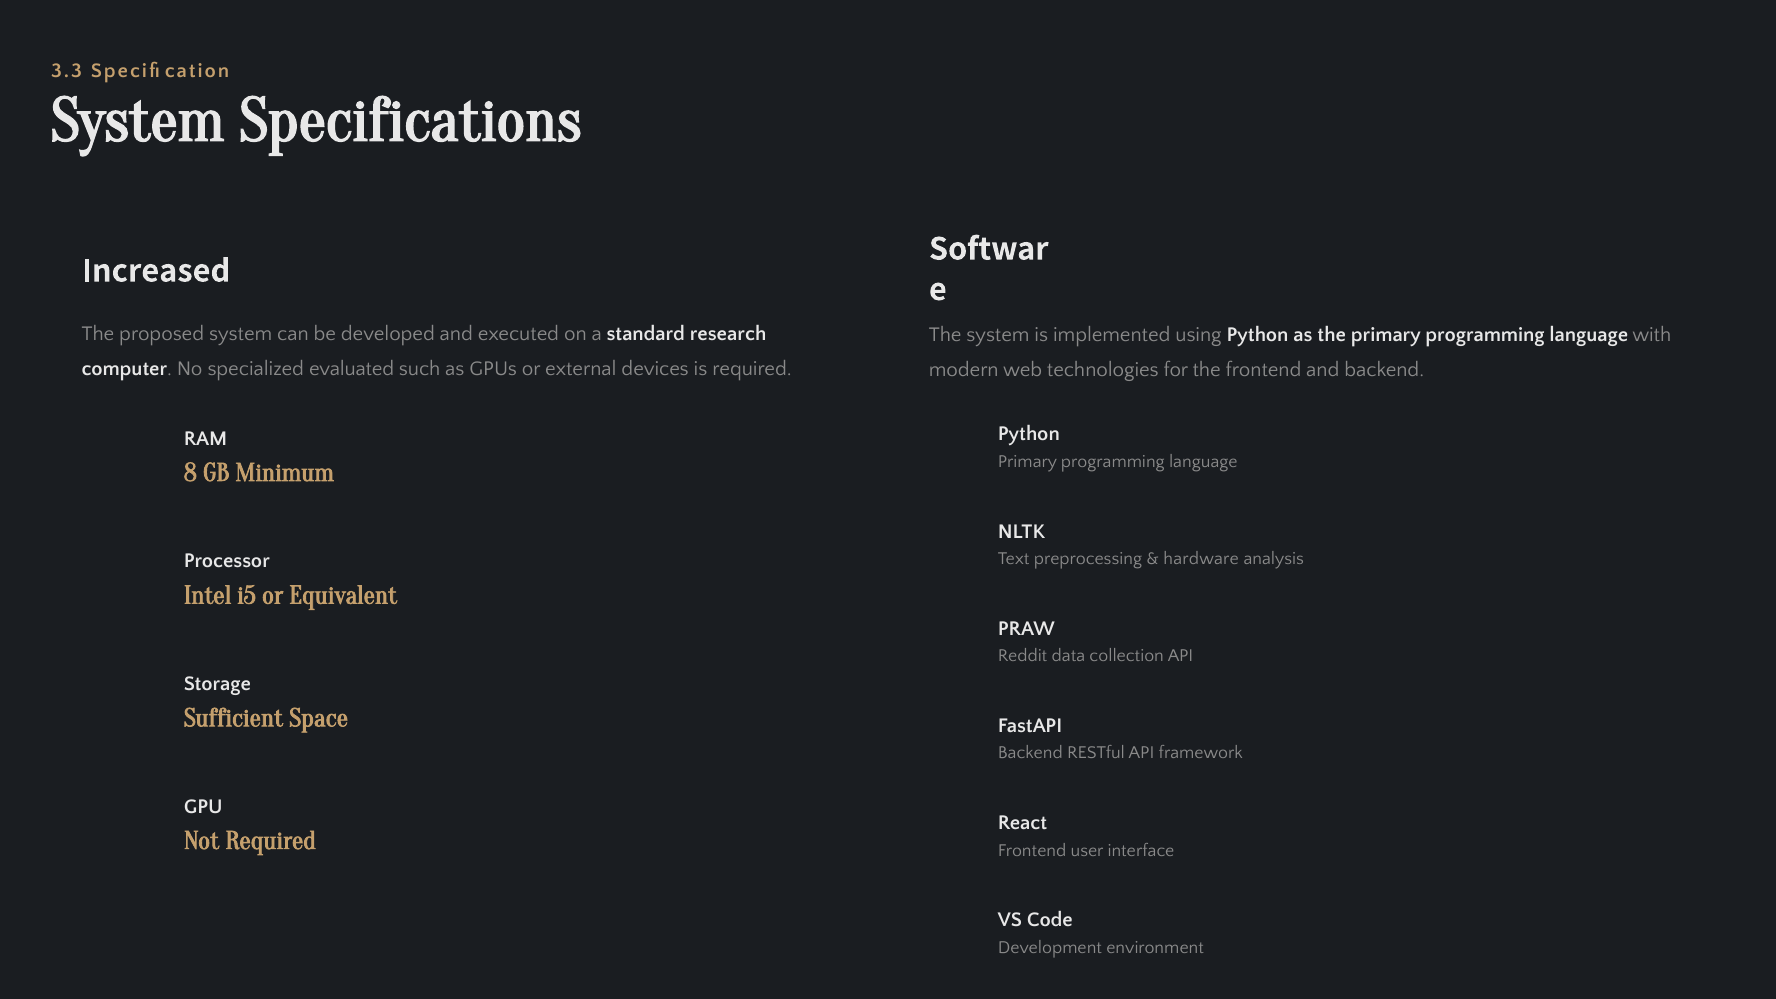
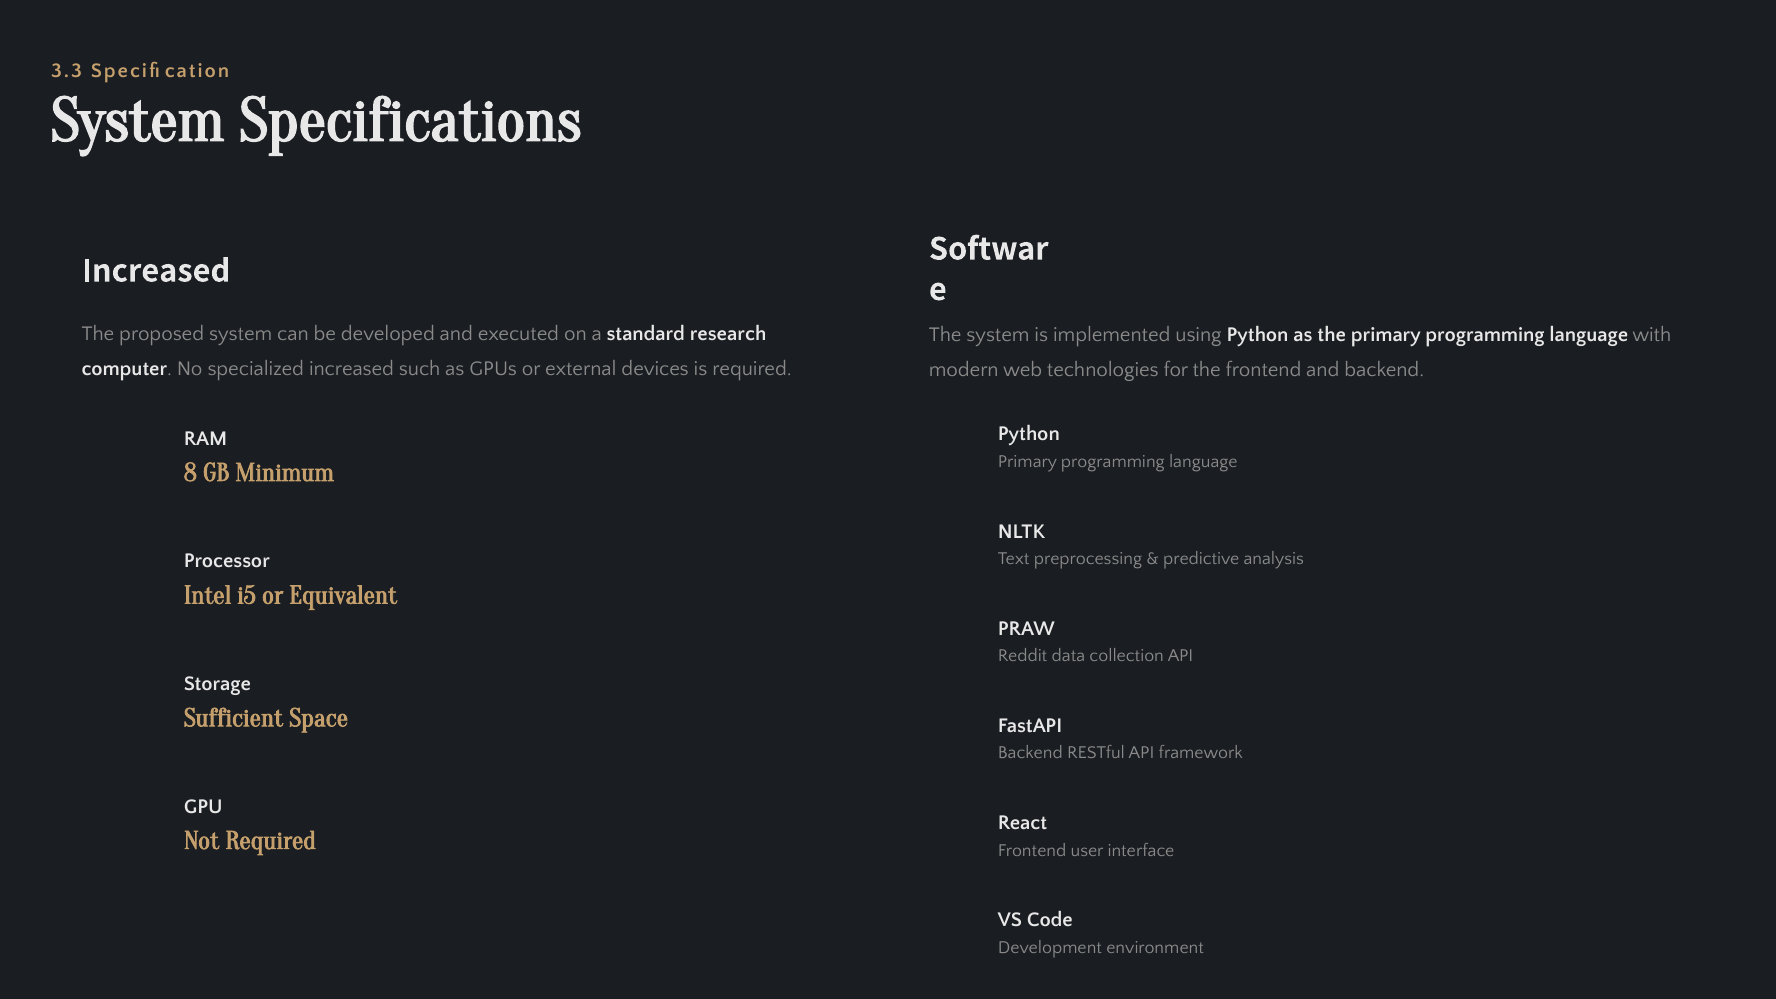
specialized evaluated: evaluated -> increased
hardware: hardware -> predictive
